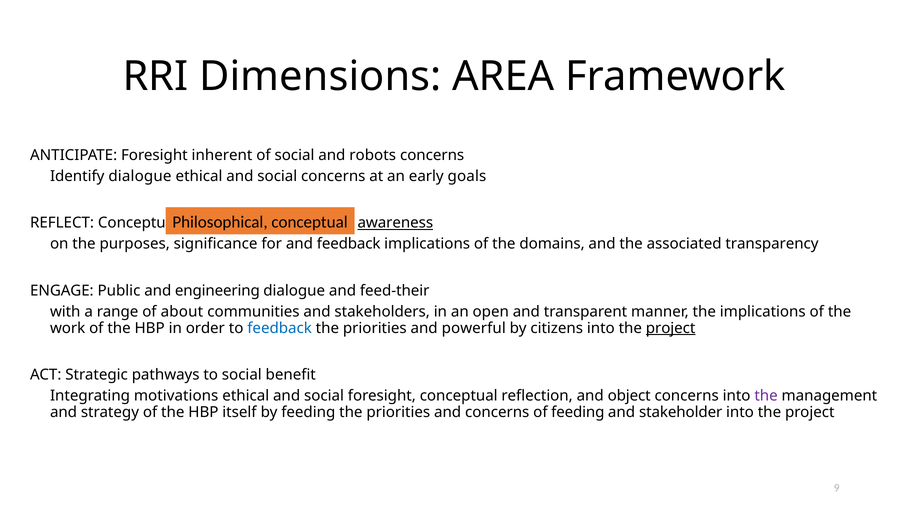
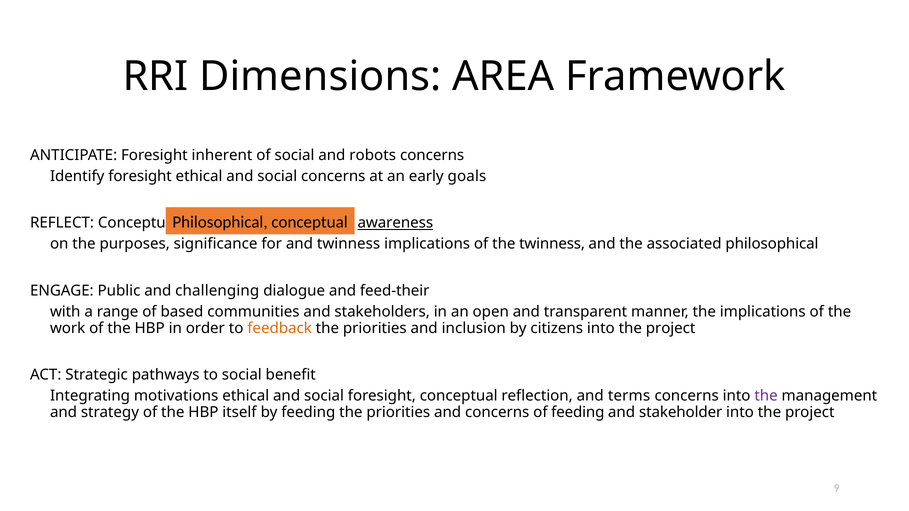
Identify dialogue: dialogue -> foresight
and feedback: feedback -> twinness
the domains: domains -> twinness
associated transparency: transparency -> philosophical
engineering: engineering -> challenging
about: about -> based
feedback at (280, 328) colour: blue -> orange
powerful: powerful -> inclusion
project at (671, 328) underline: present -> none
object: object -> terms
